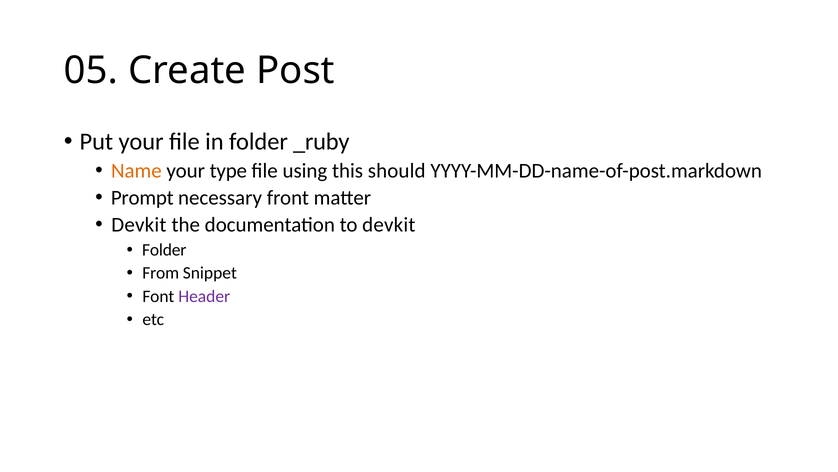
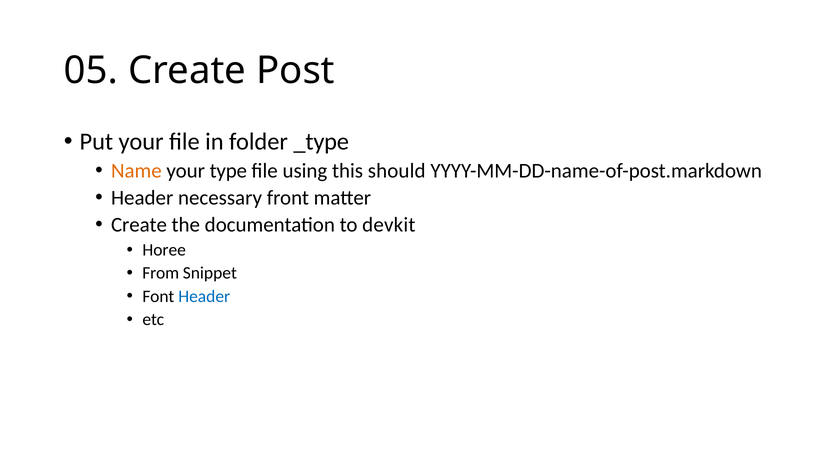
_ruby: _ruby -> _type
Prompt at (142, 198): Prompt -> Header
Devkit at (139, 225): Devkit -> Create
Folder at (164, 250): Folder -> Horee
Header at (204, 296) colour: purple -> blue
